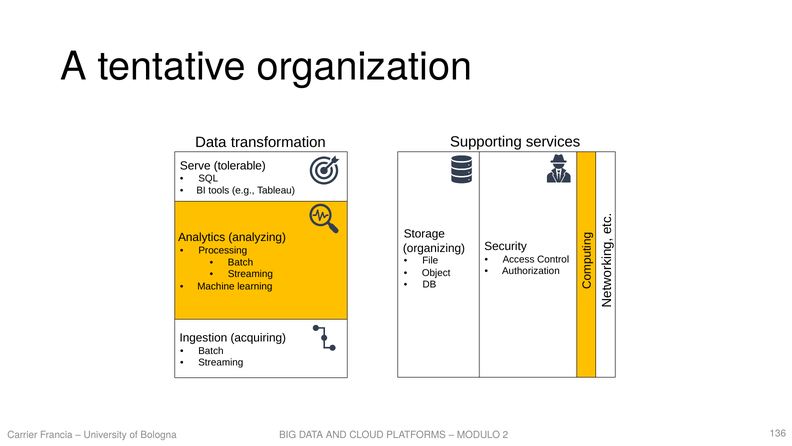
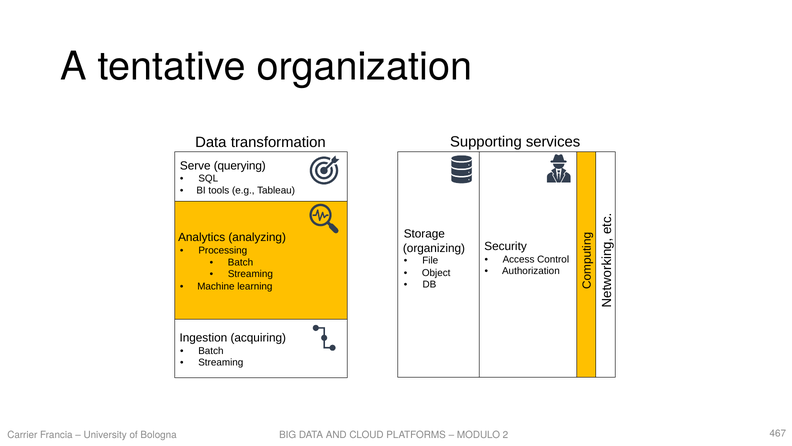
tolerable: tolerable -> querying
136: 136 -> 467
